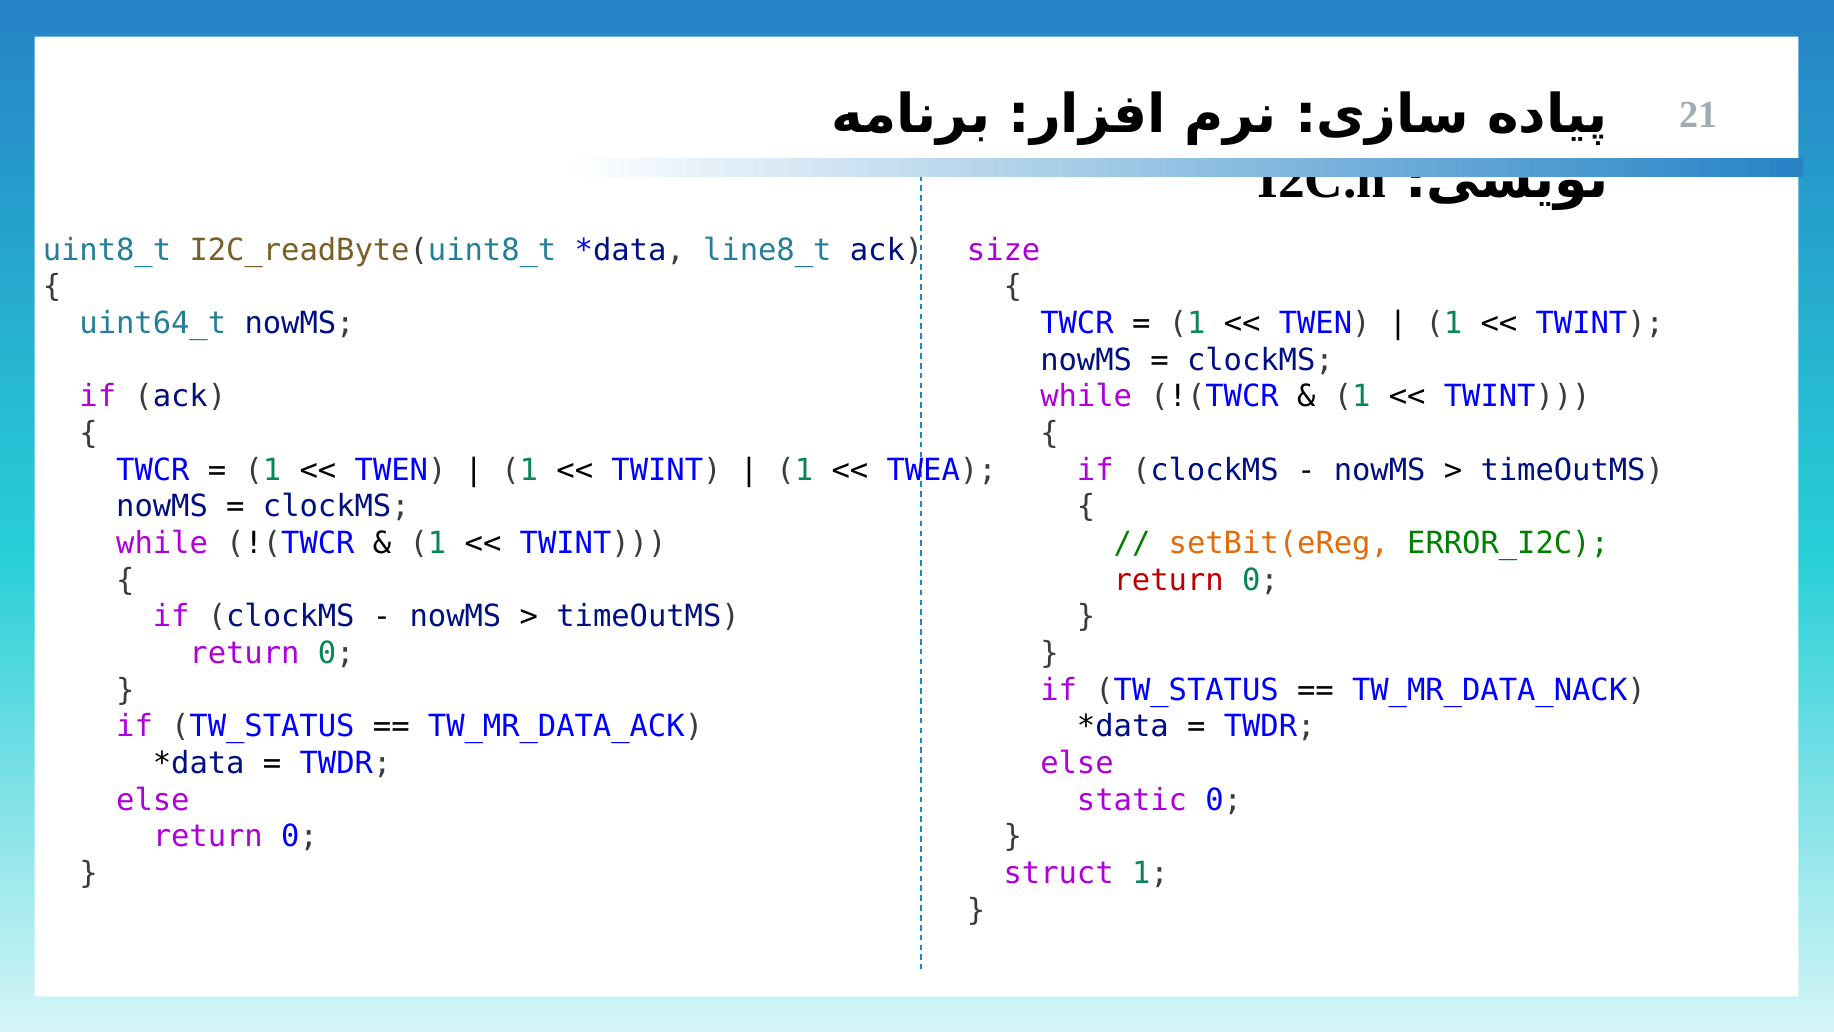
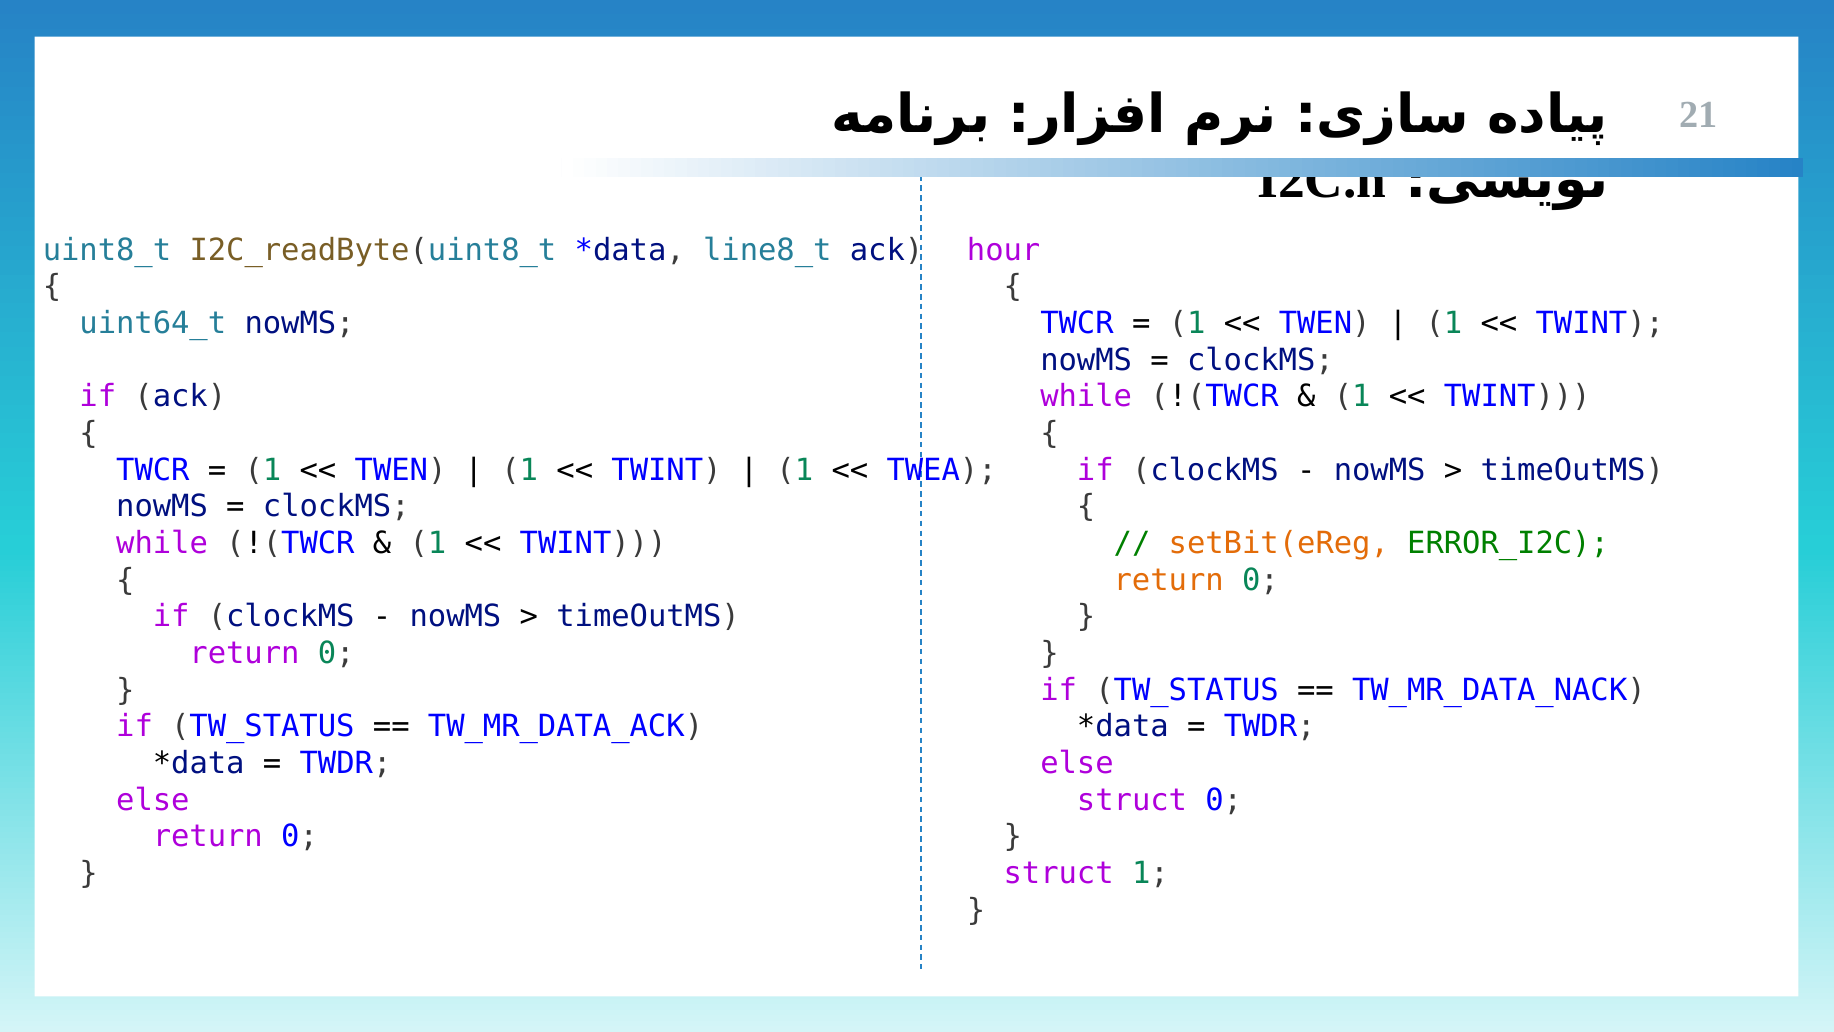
size: size -> hour
return at (1169, 580) colour: red -> orange
static at (1132, 800): static -> struct
